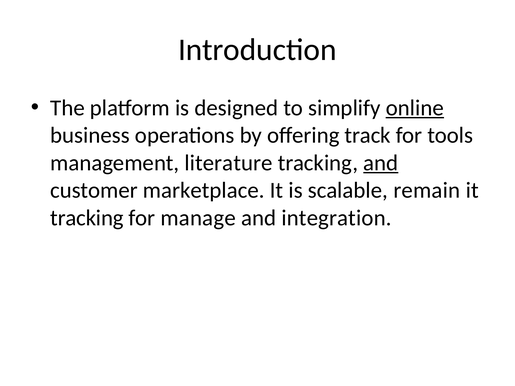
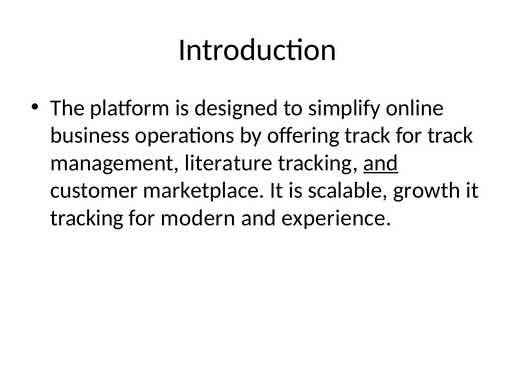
online underline: present -> none
for tools: tools -> track
remain: remain -> growth
manage: manage -> modern
integration: integration -> experience
